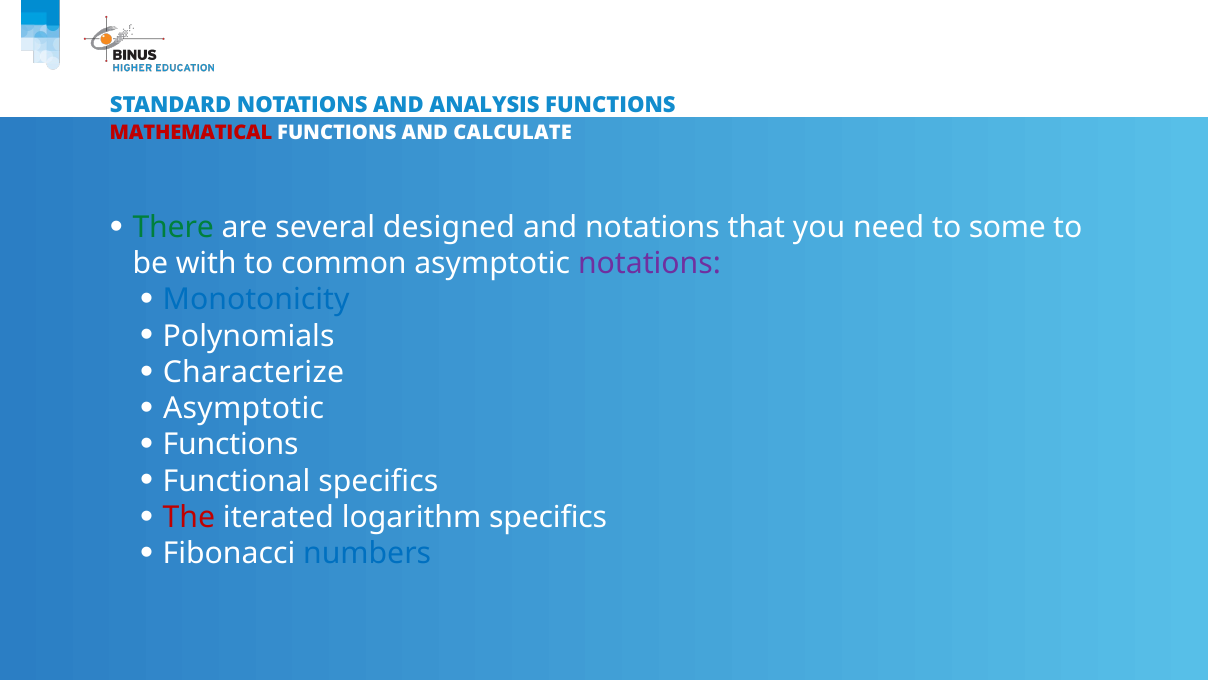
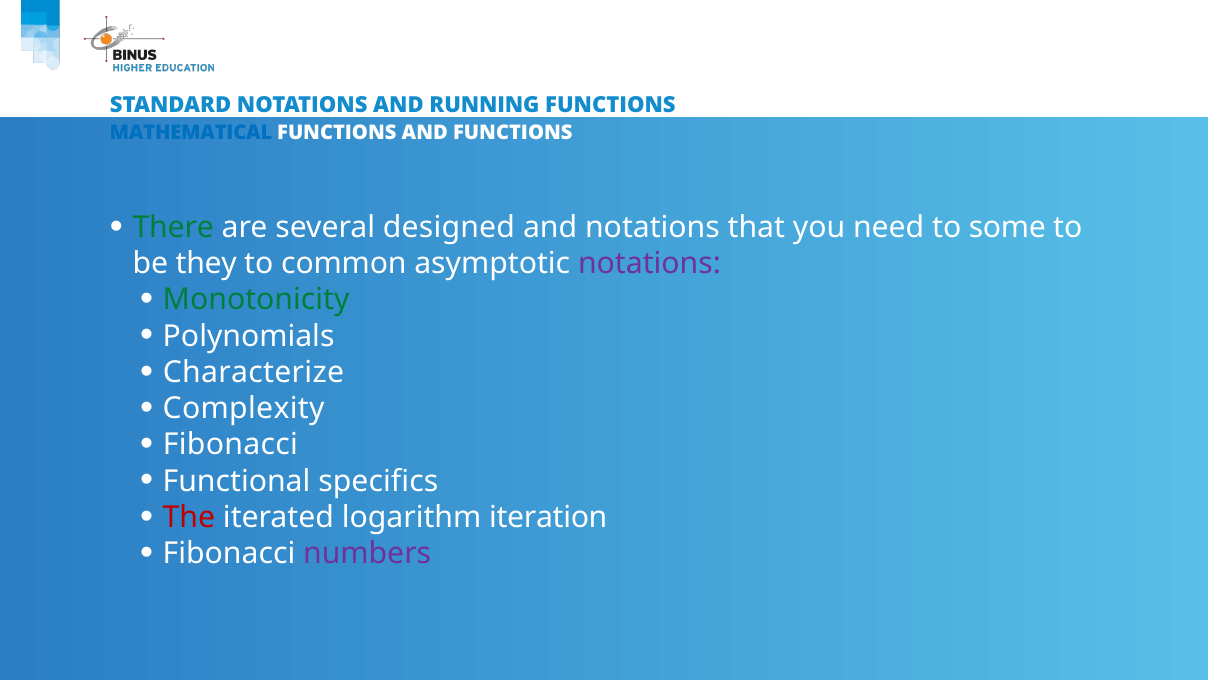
ANALYSIS: ANALYSIS -> RUNNING
MATHEMATICAL colour: red -> blue
AND CALCULATE: CALCULATE -> FUNCTIONS
with: with -> they
Monotonicity colour: blue -> green
Asymptotic at (244, 408): Asymptotic -> Complexity
Functions at (231, 445): Functions -> Fibonacci
logarithm specifics: specifics -> iteration
numbers colour: blue -> purple
